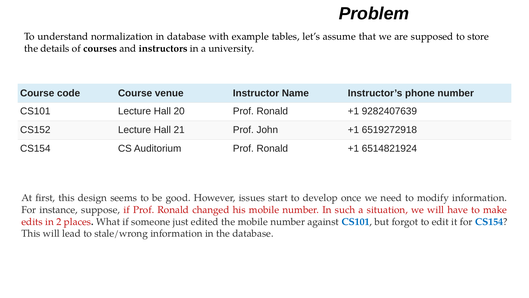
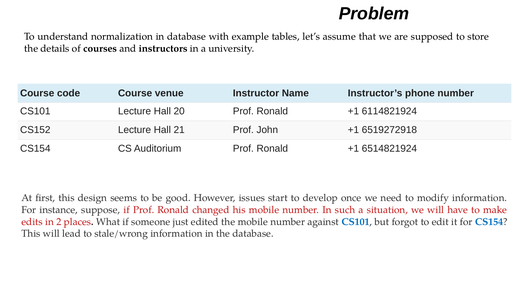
9282407639: 9282407639 -> 6114821924
